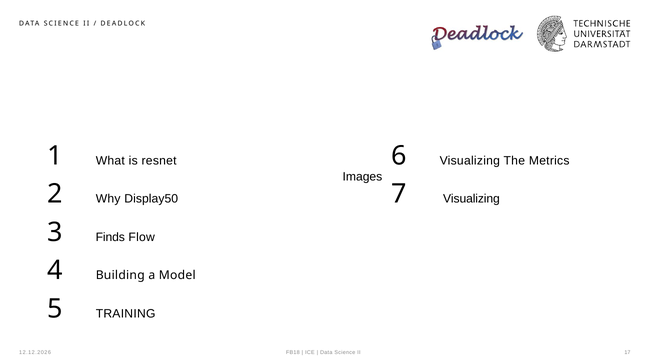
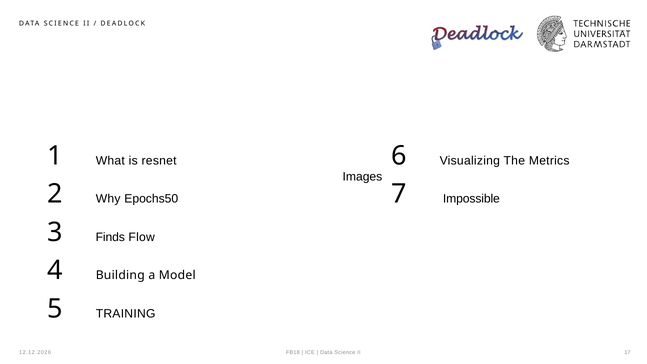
Display50: Display50 -> Epochs50
7 Visualizing: Visualizing -> Impossible
